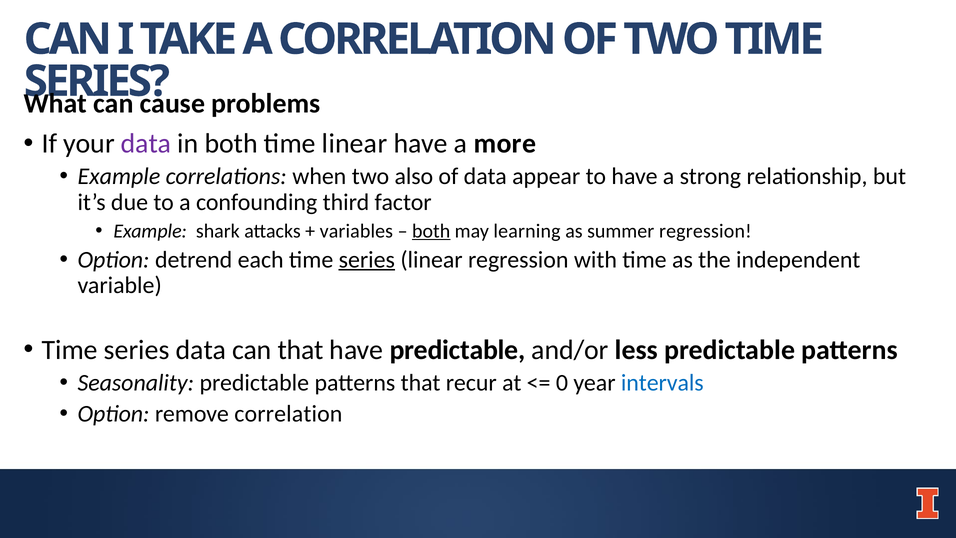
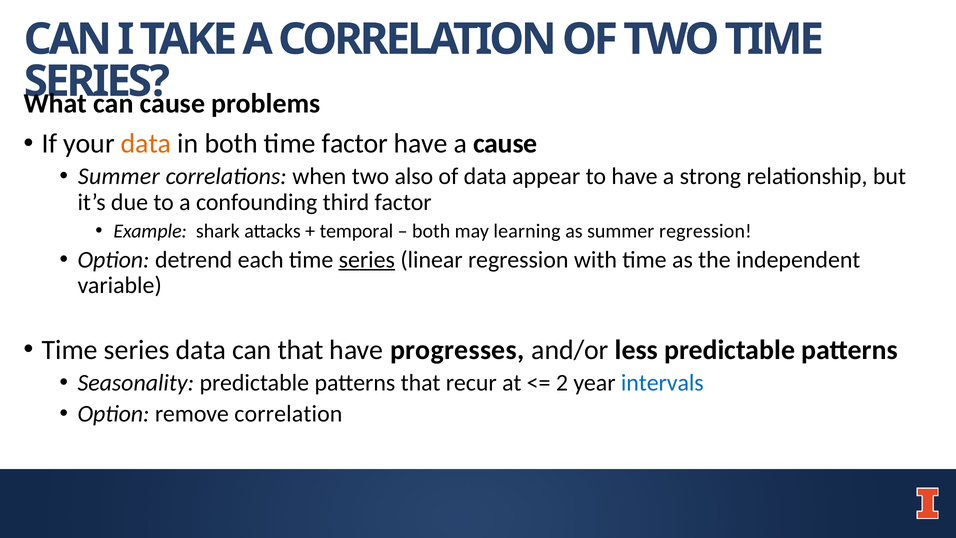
data at (146, 144) colour: purple -> orange
time linear: linear -> factor
a more: more -> cause
Example at (119, 176): Example -> Summer
variables: variables -> temporal
both at (431, 231) underline: present -> none
have predictable: predictable -> progresses
0: 0 -> 2
